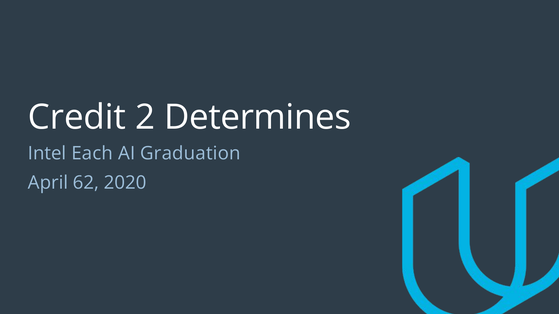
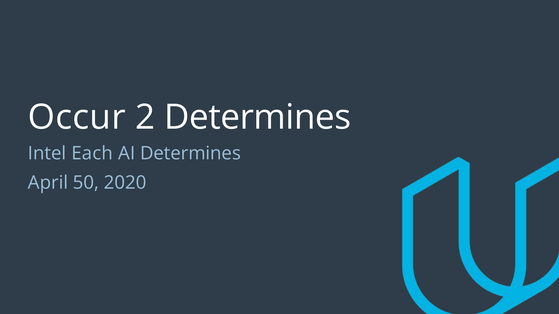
Credit: Credit -> Occur
AI Graduation: Graduation -> Determines
62: 62 -> 50
